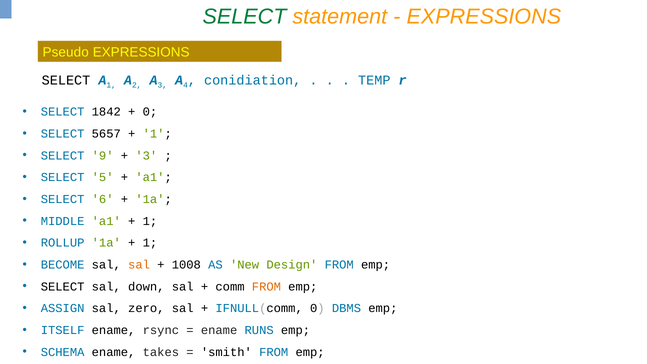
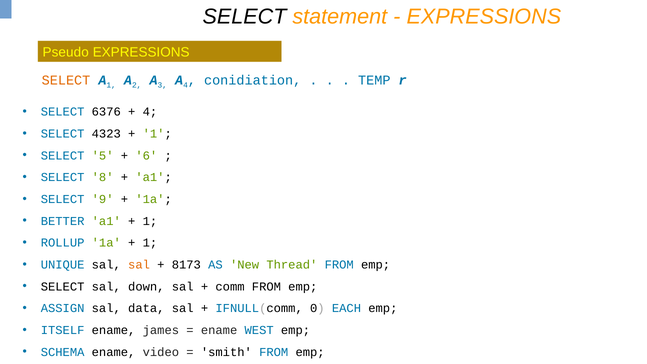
SELECT at (244, 17) colour: green -> black
SELECT at (66, 80) colour: black -> orange
1842: 1842 -> 6376
0 at (150, 112): 0 -> 4
5657: 5657 -> 4323
9: 9 -> 5
3 at (146, 156): 3 -> 6
5: 5 -> 8
6: 6 -> 9
MIDDLE: MIDDLE -> BETTER
BECOME: BECOME -> UNIQUE
1008: 1008 -> 8173
Design: Design -> Thread
FROM at (266, 287) colour: orange -> black
zero: zero -> data
DBMS: DBMS -> EACH
rsync: rsync -> james
RUNS: RUNS -> WEST
takes: takes -> video
